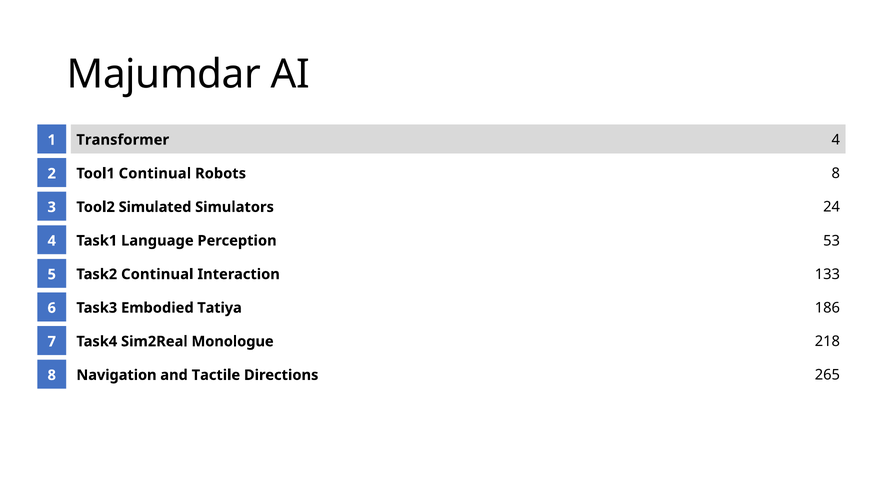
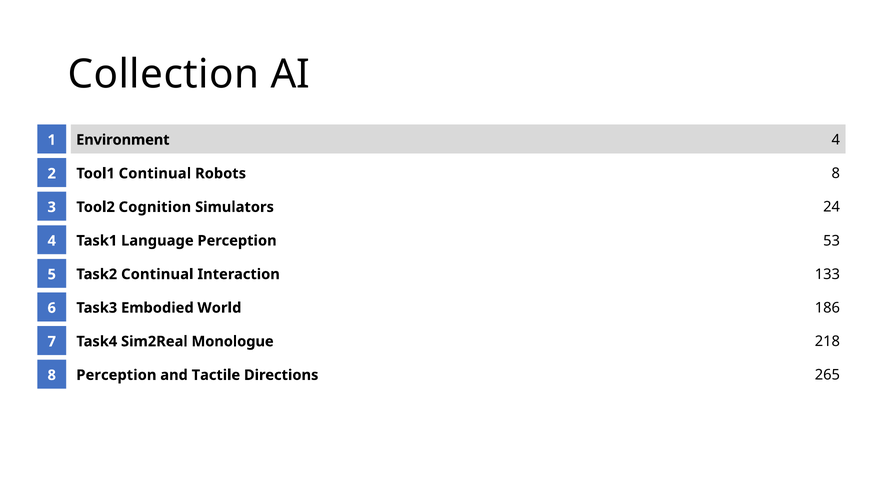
Majumdar: Majumdar -> Collection
Transformer: Transformer -> Environment
Simulated: Simulated -> Cognition
Tatiya: Tatiya -> World
Navigation at (116, 375): Navigation -> Perception
